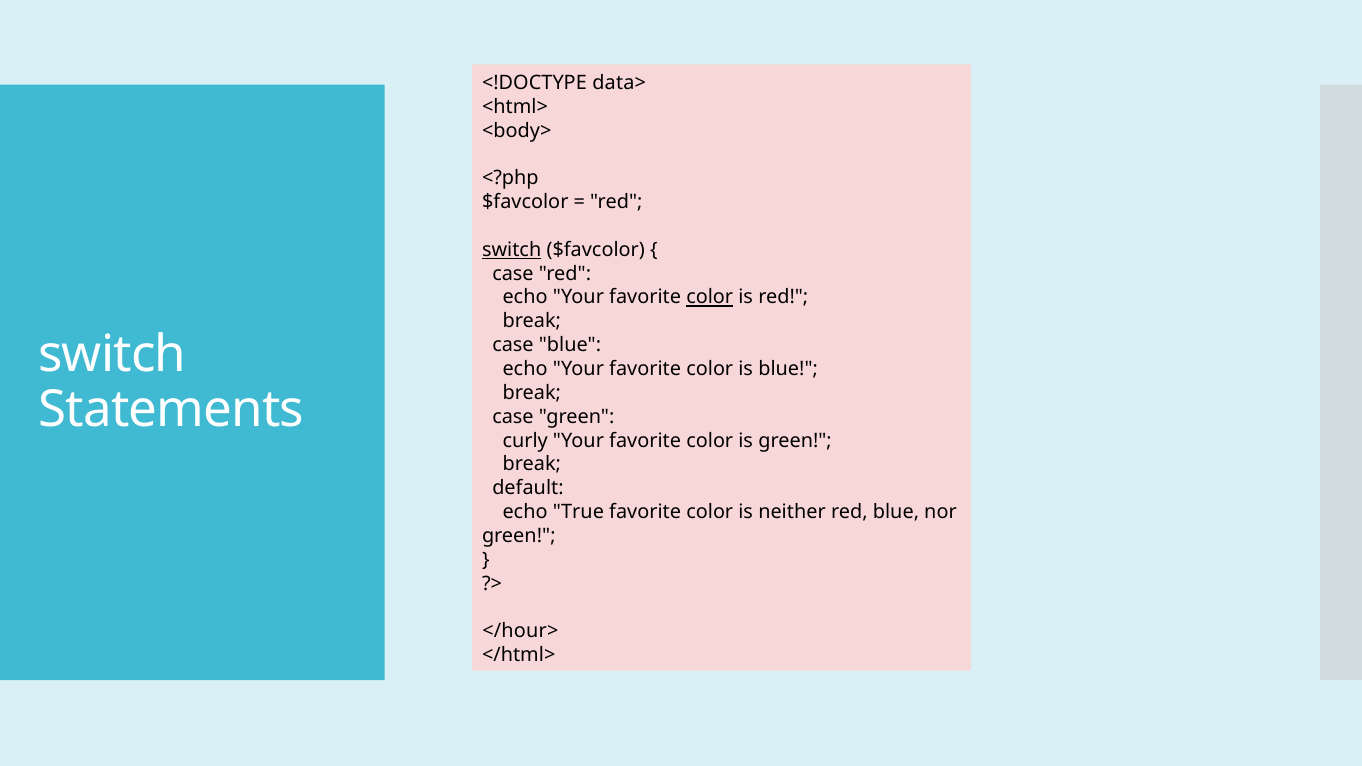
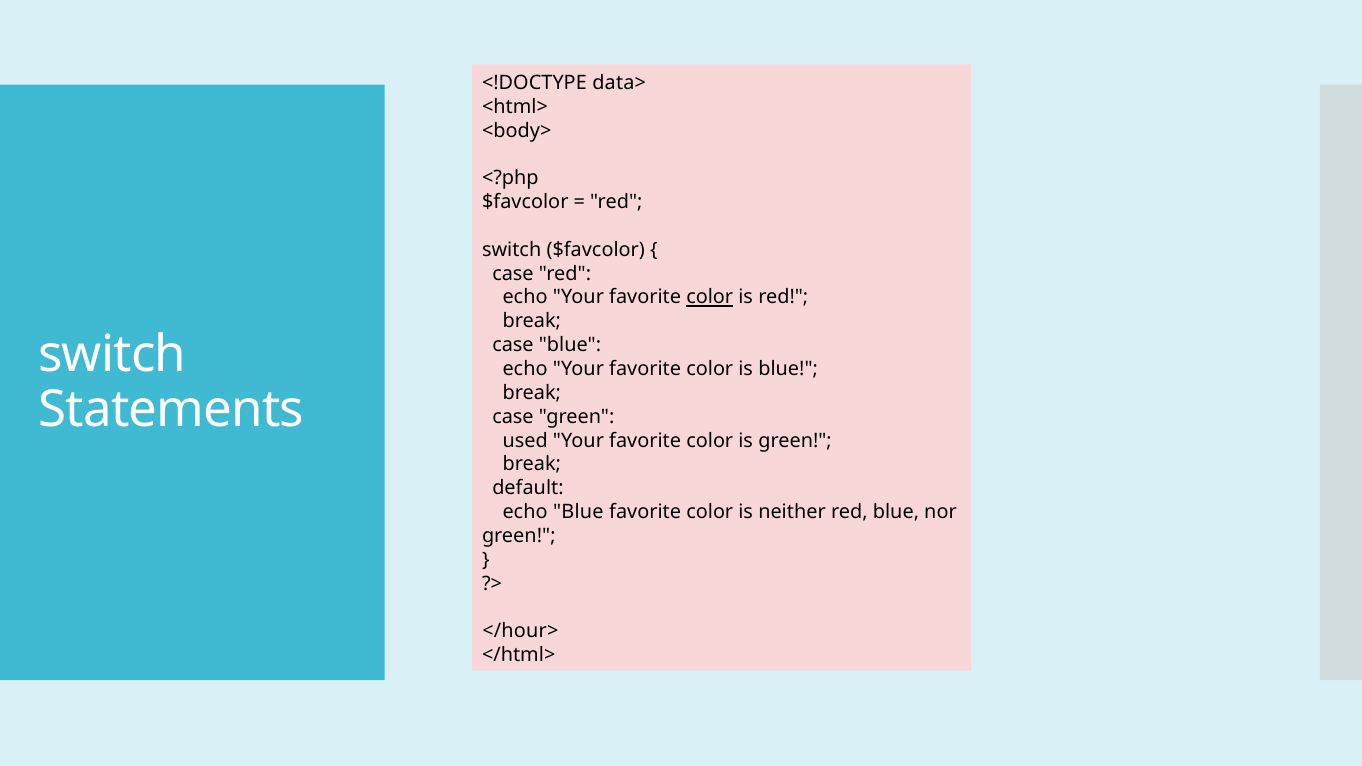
switch at (512, 250) underline: present -> none
curly: curly -> used
echo True: True -> Blue
